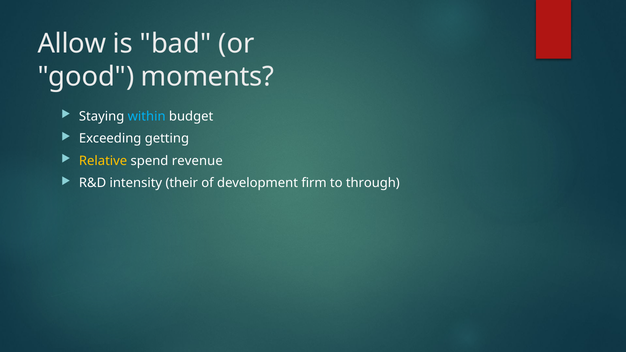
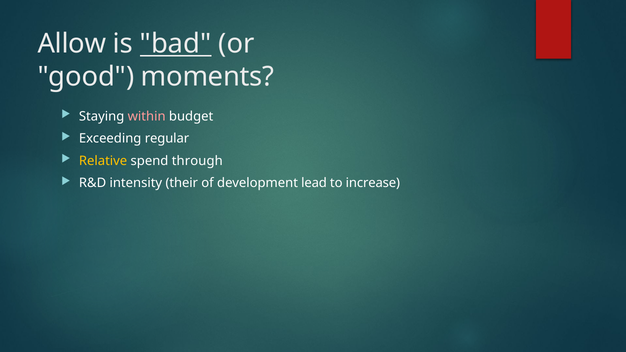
bad underline: none -> present
within colour: light blue -> pink
getting: getting -> regular
revenue: revenue -> through
firm: firm -> lead
through: through -> increase
